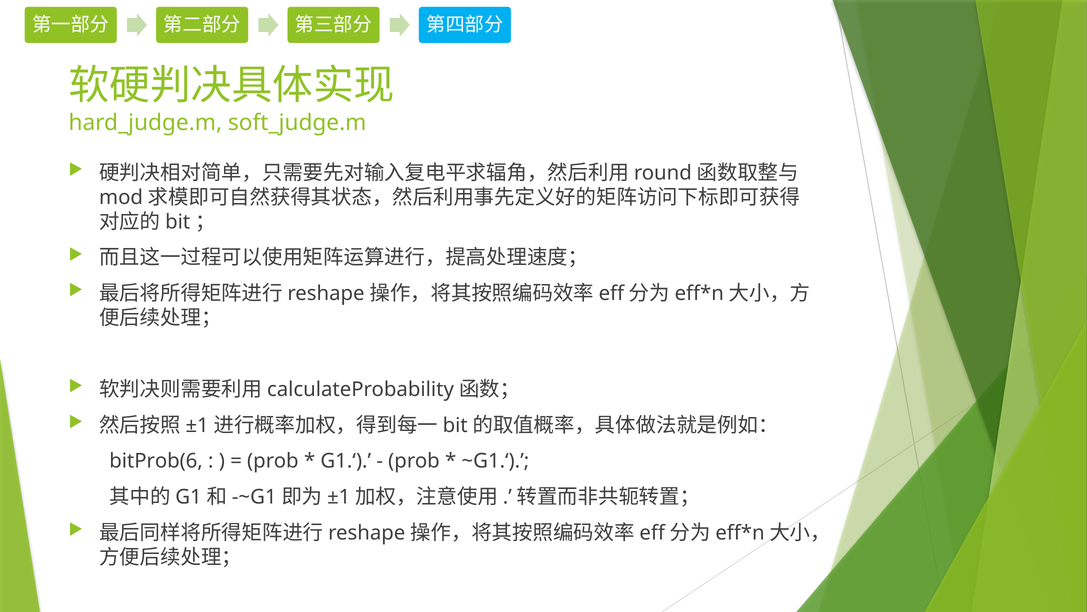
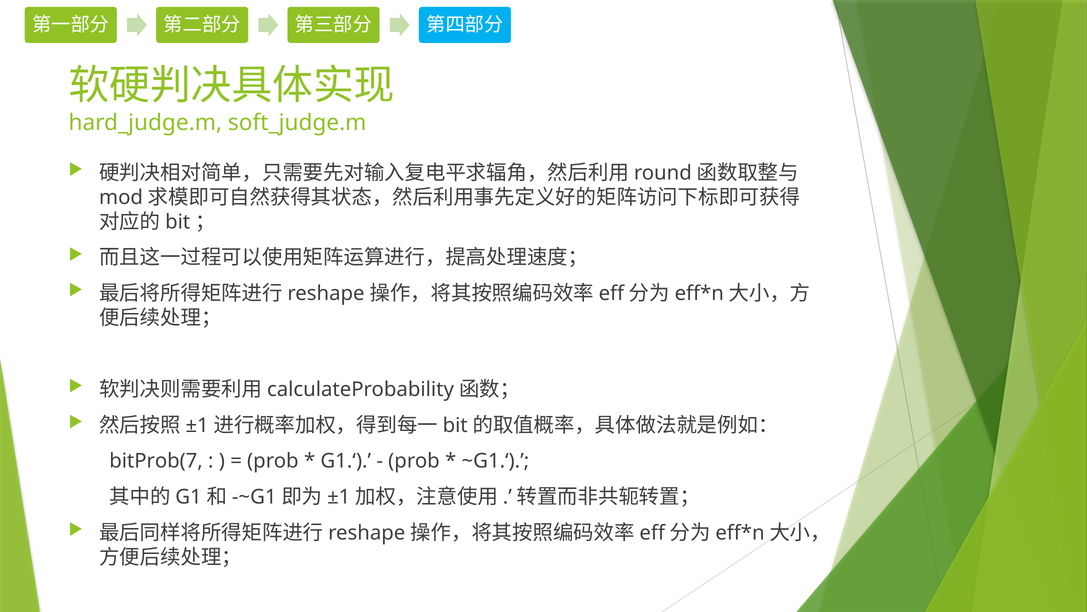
bitProb(6: bitProb(6 -> bitProb(7
